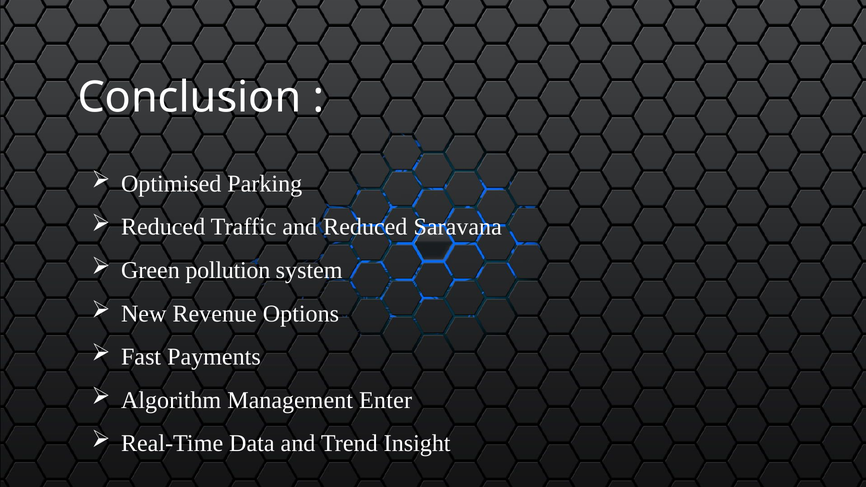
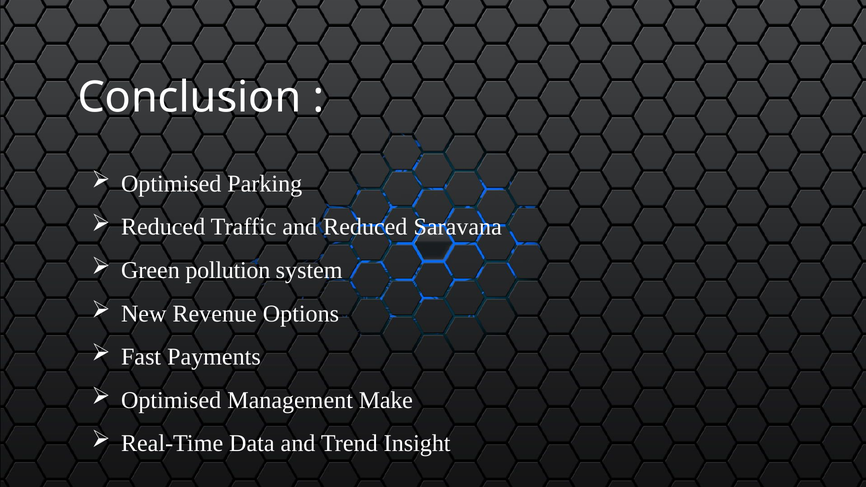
Algorithm at (171, 400): Algorithm -> Optimised
Enter: Enter -> Make
